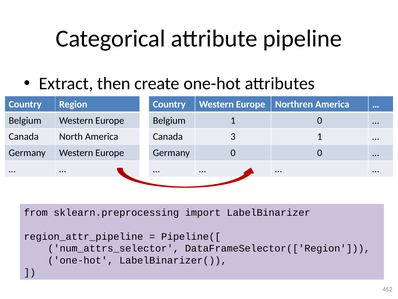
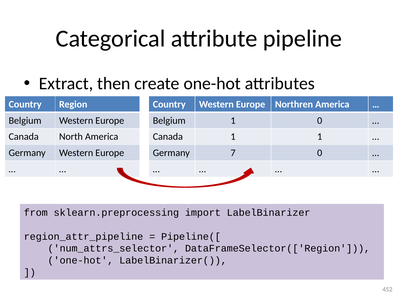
Canada 3: 3 -> 1
Germany 0: 0 -> 7
